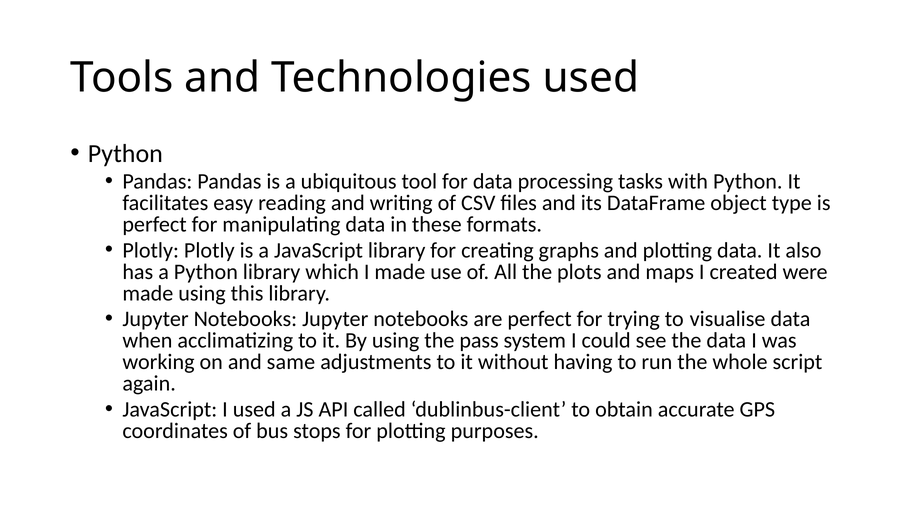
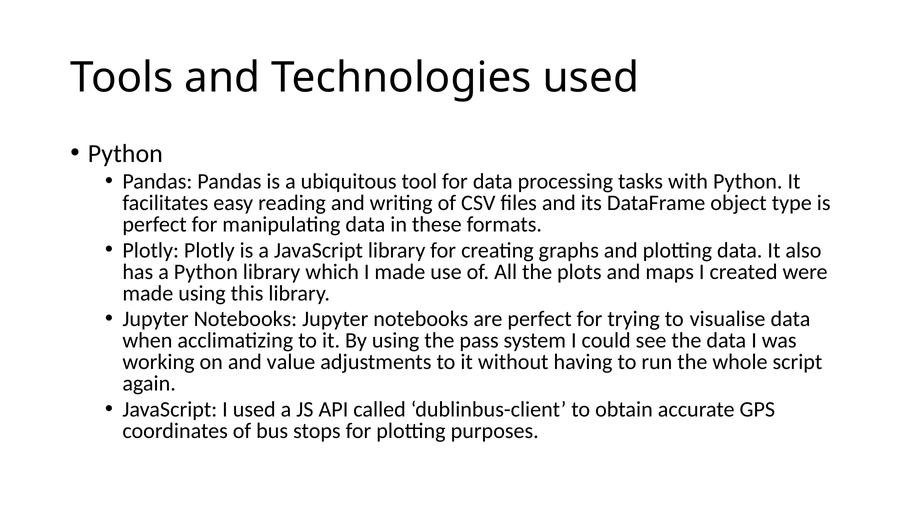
same: same -> value
